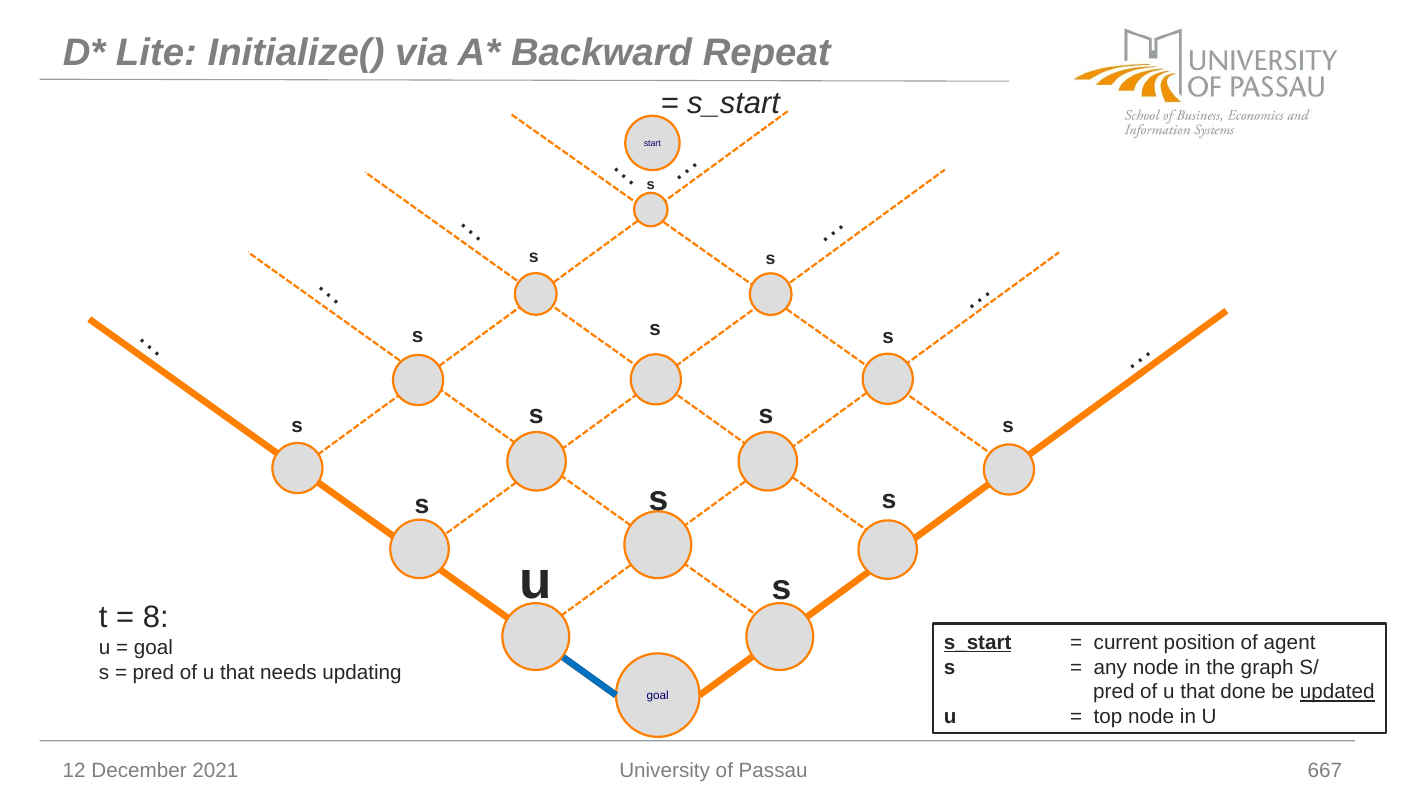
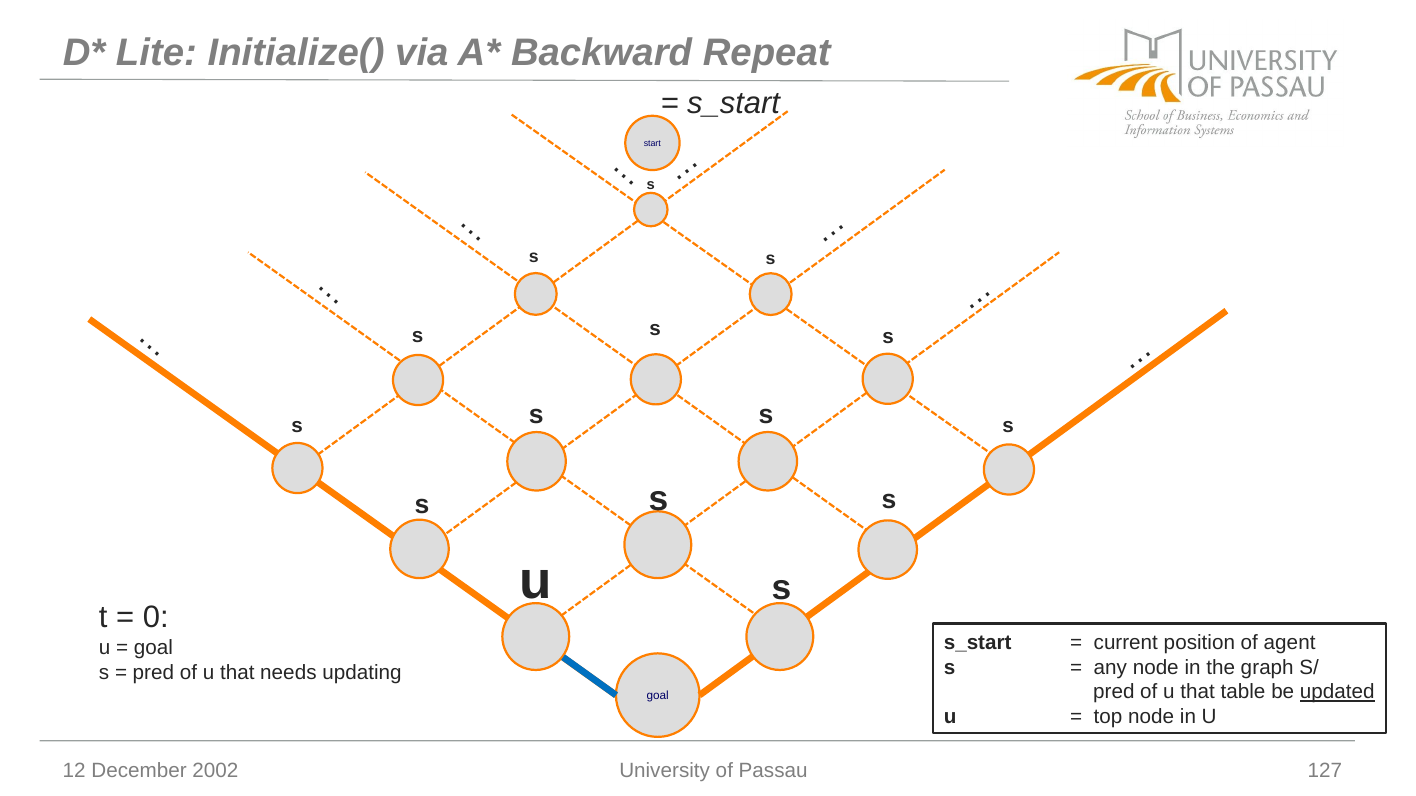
8: 8 -> 0
s_start at (978, 643) underline: present -> none
done: done -> table
2021: 2021 -> 2002
667: 667 -> 127
